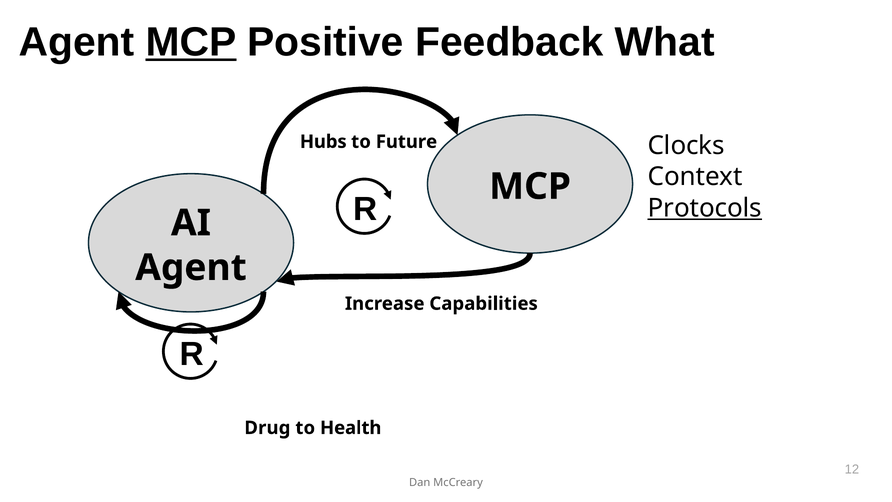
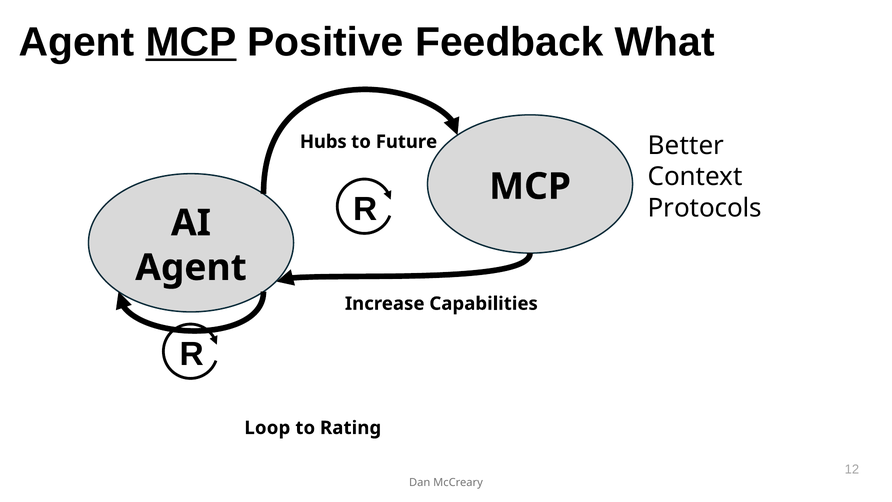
Clocks: Clocks -> Better
Protocols underline: present -> none
Drug: Drug -> Loop
Health: Health -> Rating
